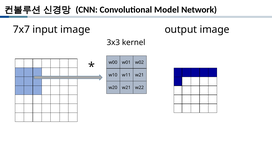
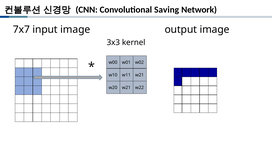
Model: Model -> Saving
